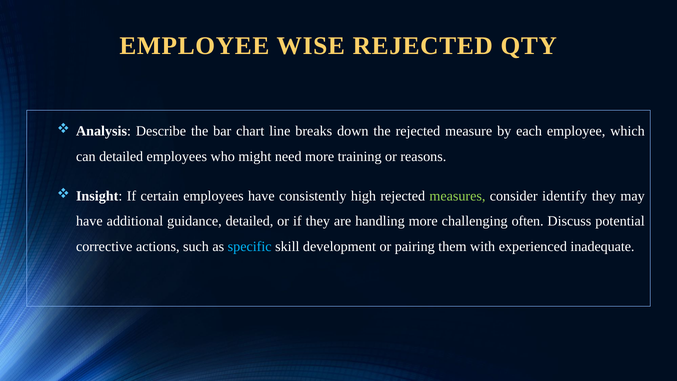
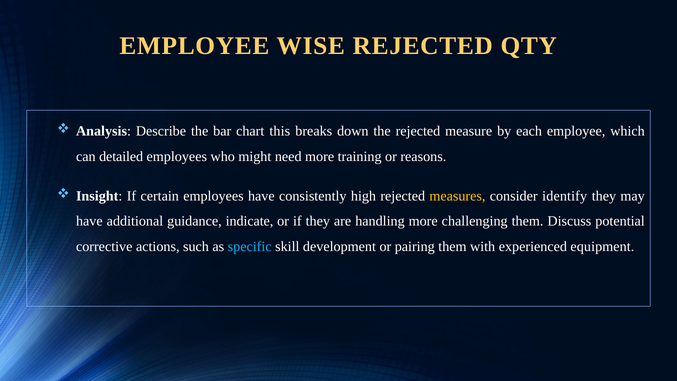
line: line -> this
measures colour: light green -> yellow
guidance detailed: detailed -> indicate
challenging often: often -> them
inadequate: inadequate -> equipment
